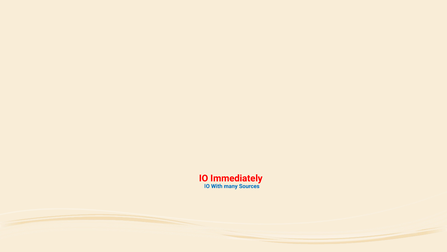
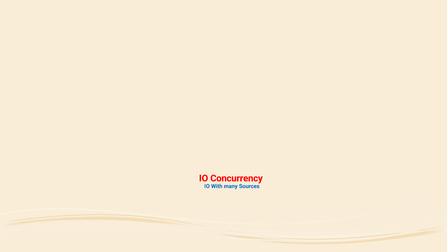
Immediately: Immediately -> Concurrency
